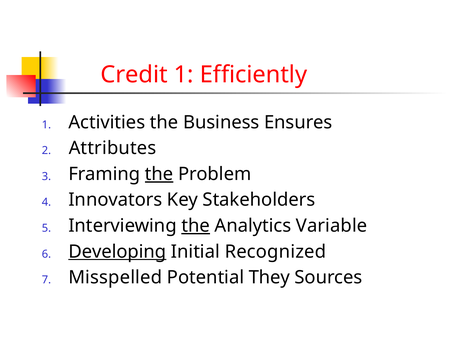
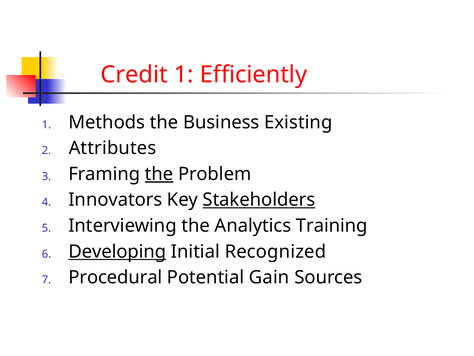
Activities: Activities -> Methods
Ensures: Ensures -> Existing
Stakeholders underline: none -> present
the at (196, 225) underline: present -> none
Variable: Variable -> Training
Misspelled: Misspelled -> Procedural
They: They -> Gain
